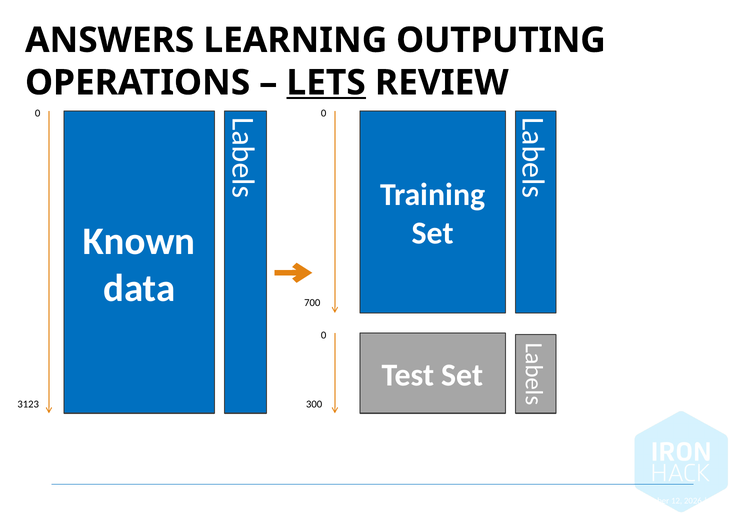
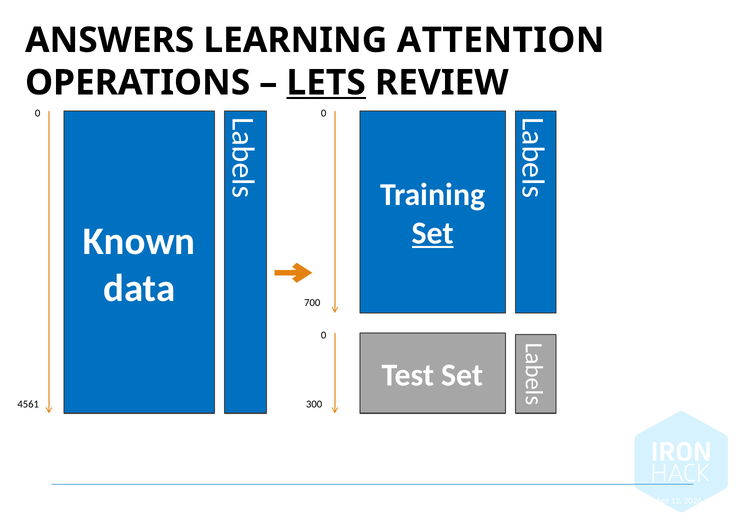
OUTPUTING: OUTPUTING -> ATTENTION
Set at (433, 233) underline: none -> present
3123: 3123 -> 4561
